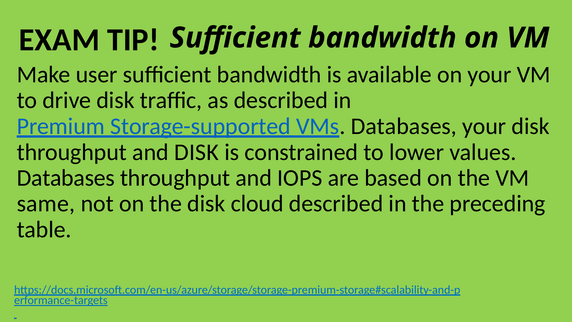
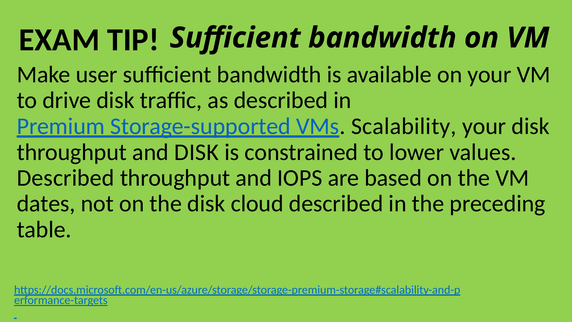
VMs Databases: Databases -> Scalability
Databases at (66, 178): Databases -> Described
same: same -> dates
